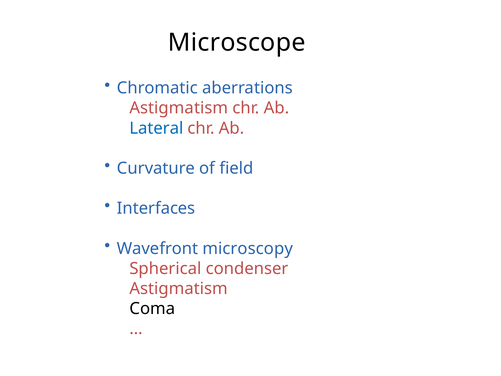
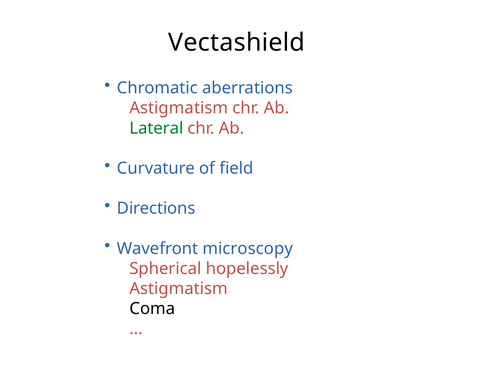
Microscope: Microscope -> Vectashield
Lateral colour: blue -> green
Interfaces: Interfaces -> Directions
condenser: condenser -> hopelessly
